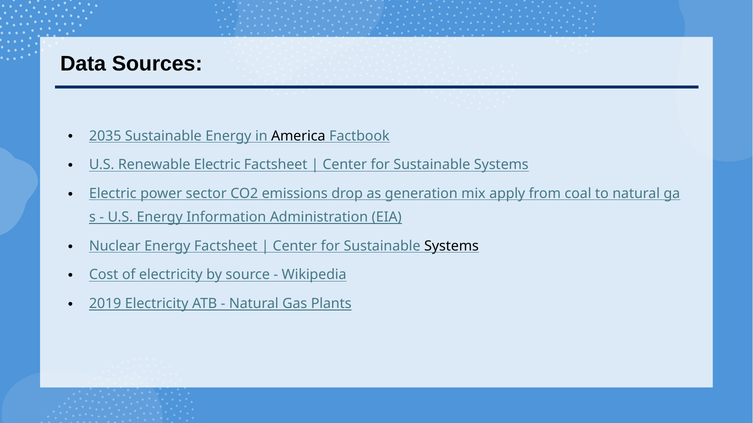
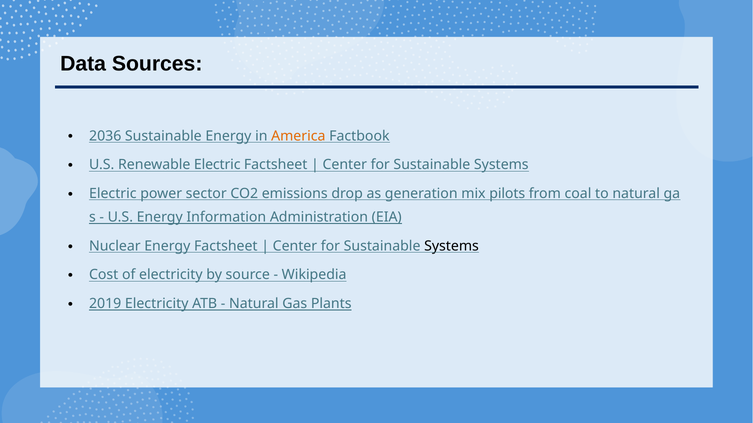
2035: 2035 -> 2036
America colour: black -> orange
apply: apply -> pilots
